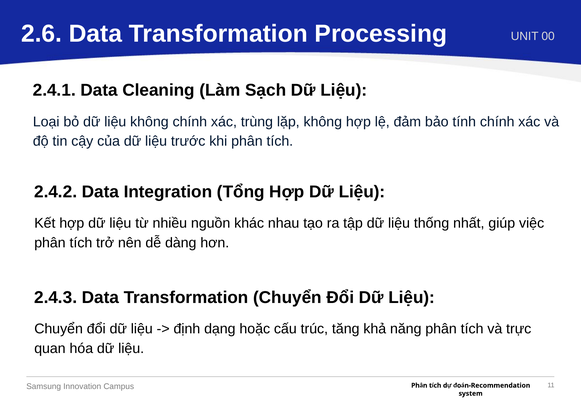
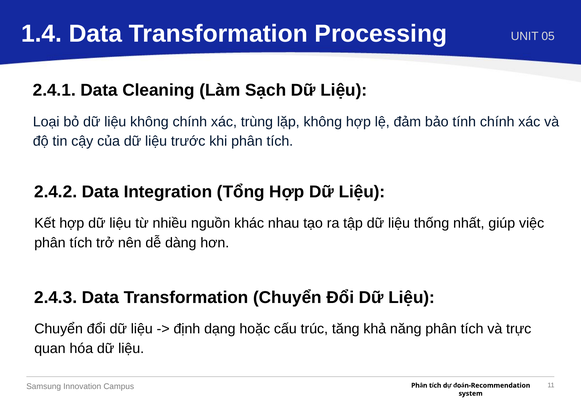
2.6: 2.6 -> 1.4
00: 00 -> 05
